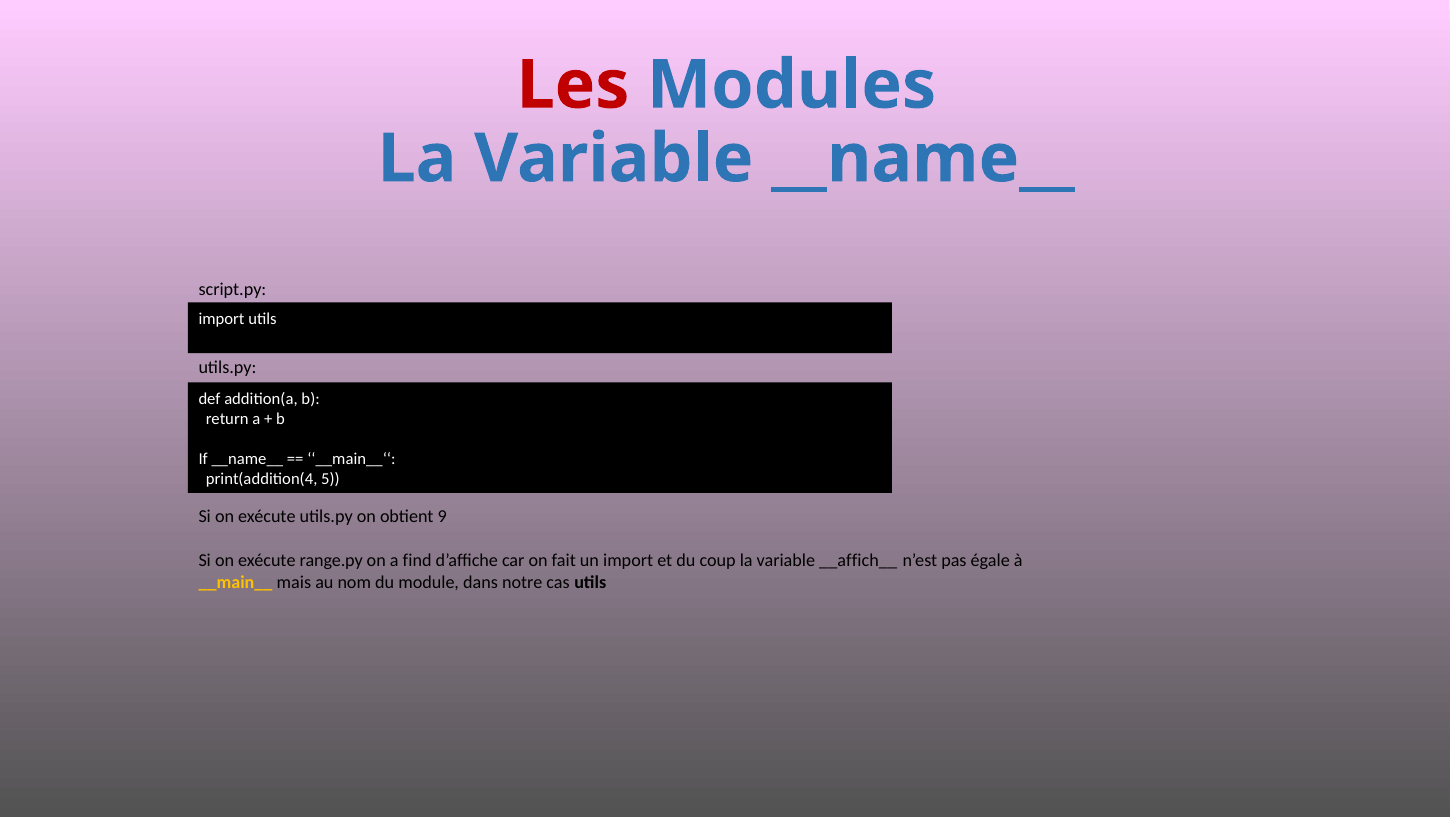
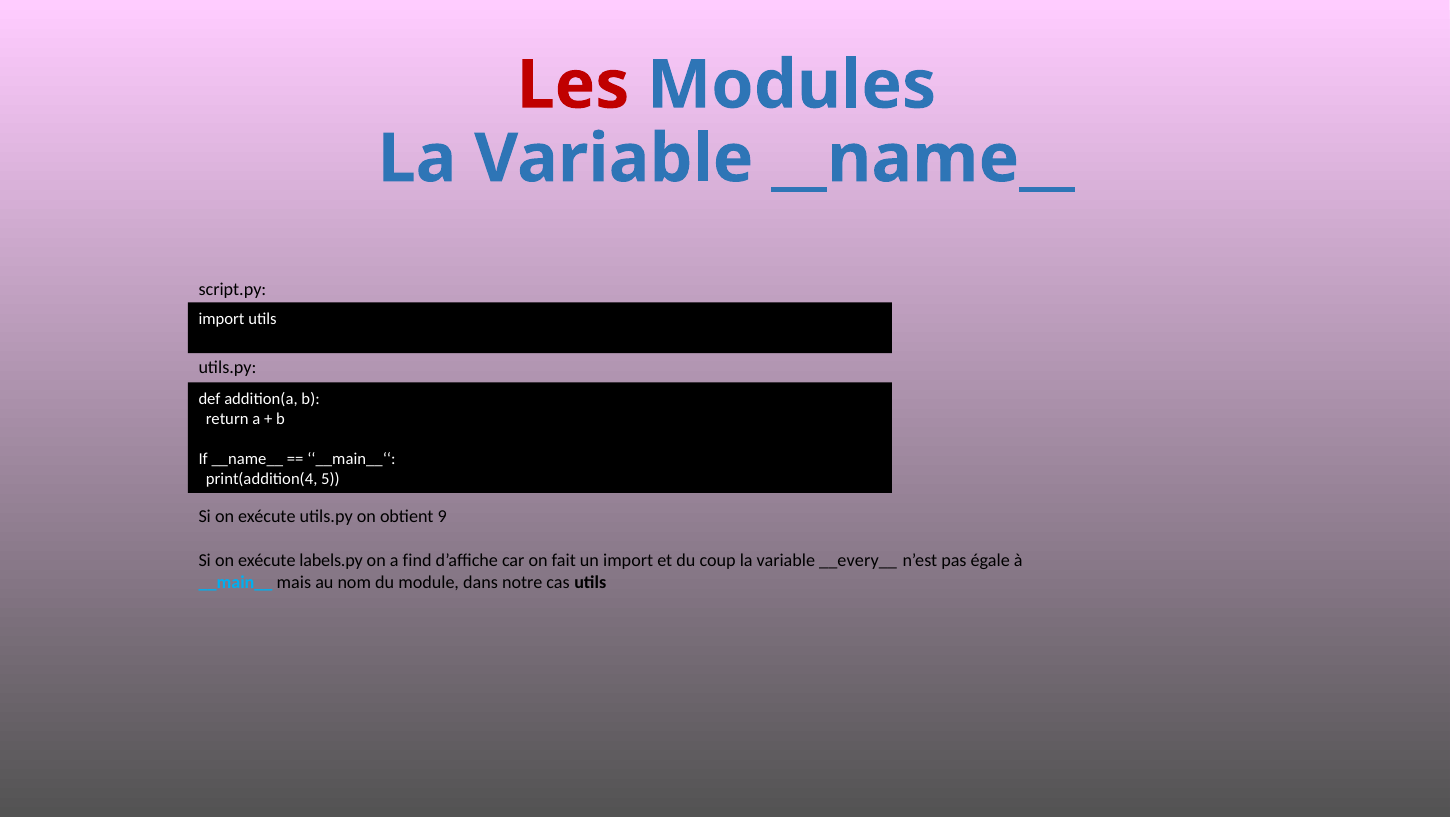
range.py: range.py -> labels.py
__affich__: __affich__ -> __every__
__main__ colour: yellow -> light blue
